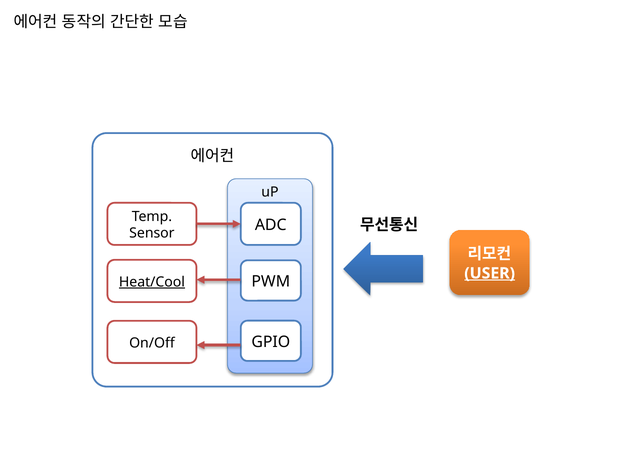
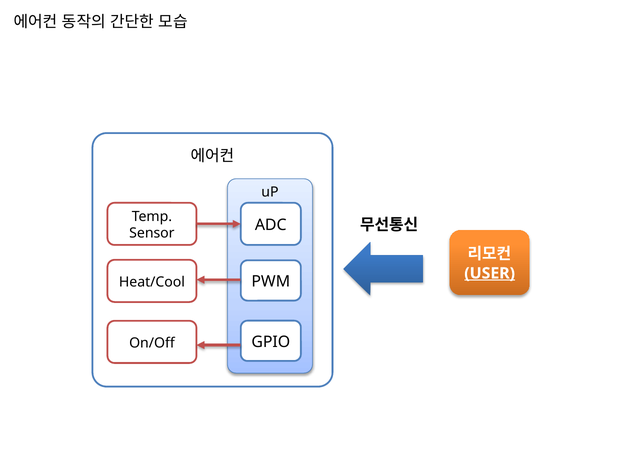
Heat/Cool underline: present -> none
